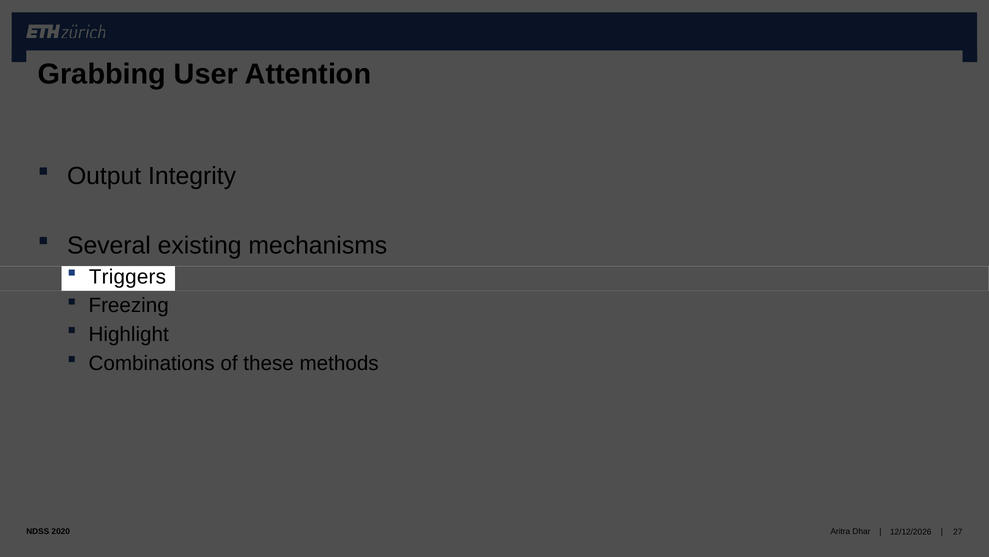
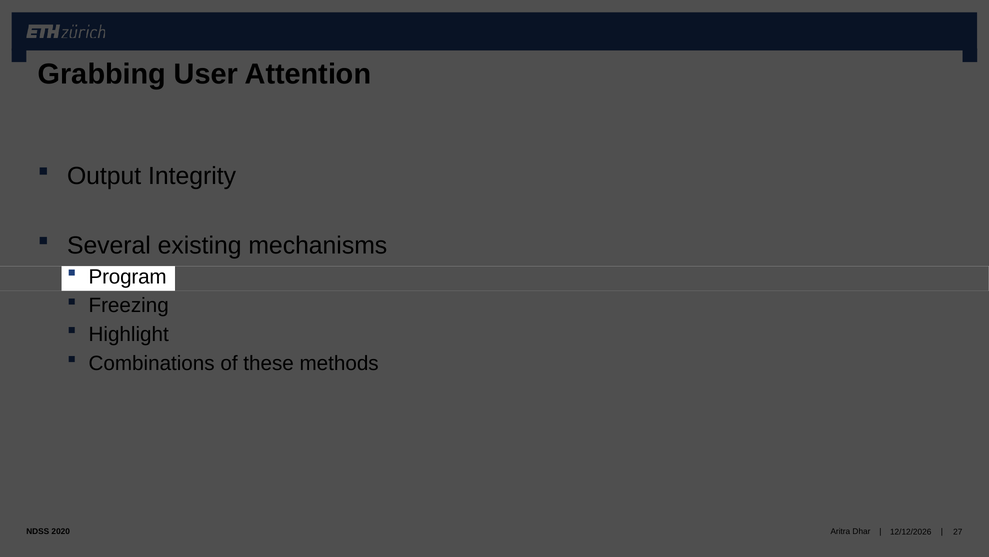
Triggers: Triggers -> Program
